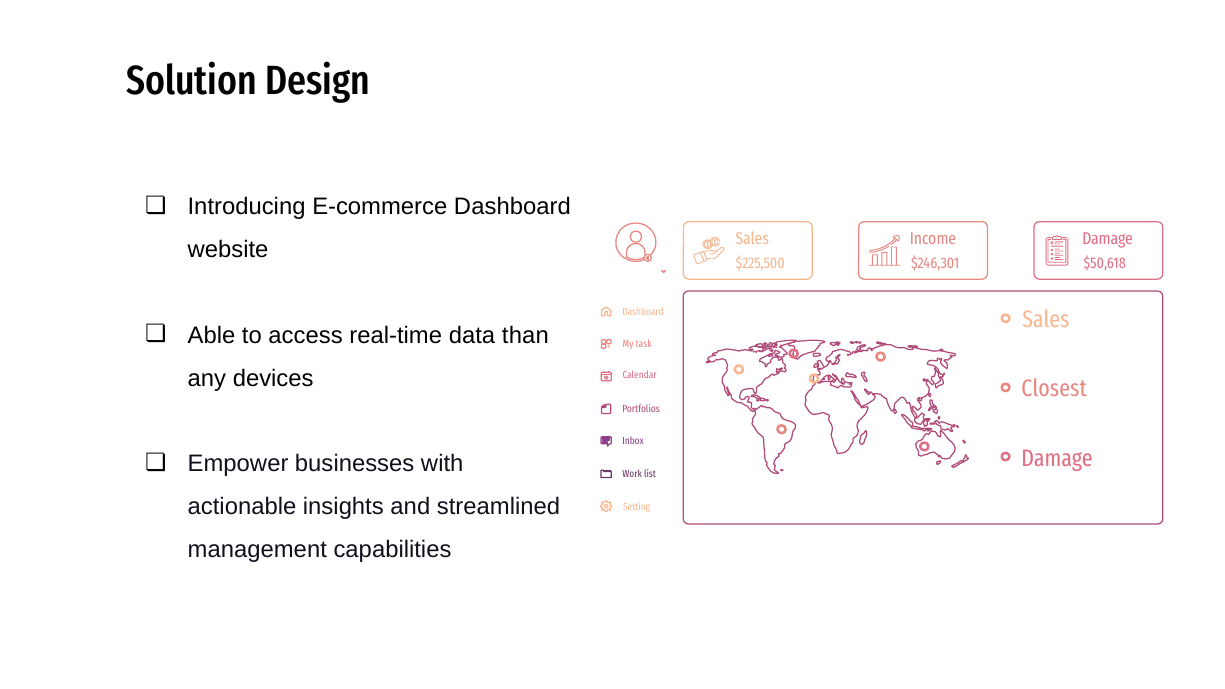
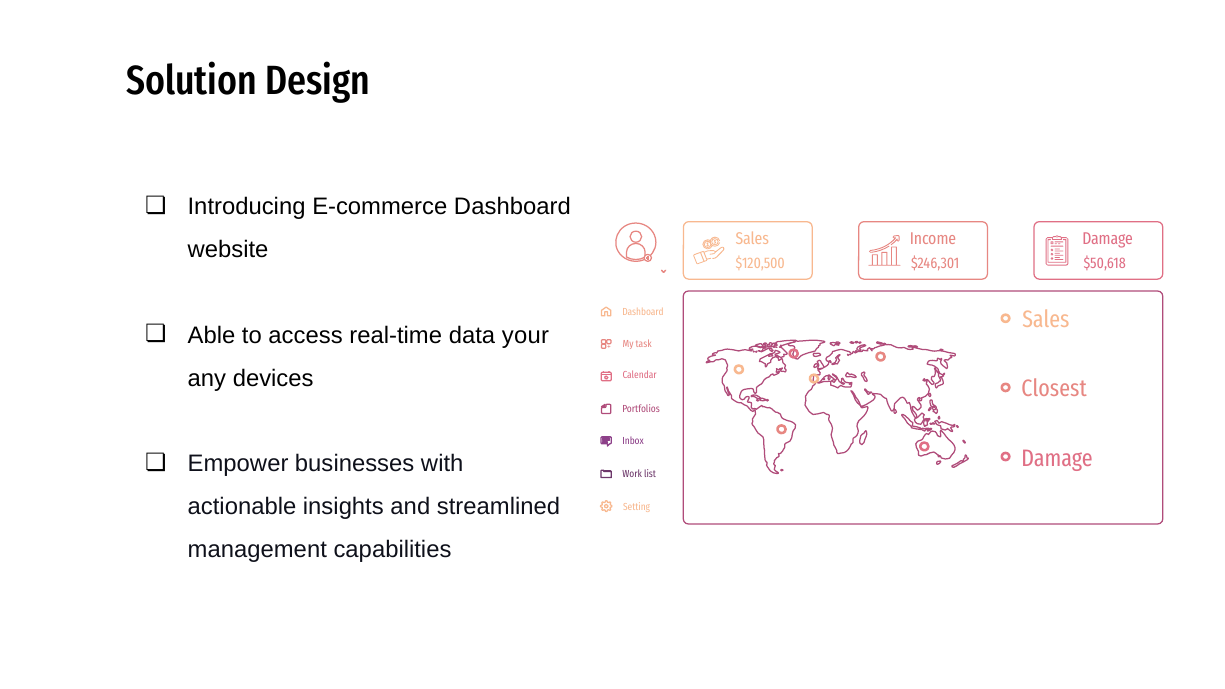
$225,500: $225,500 -> $120,500
than: than -> your
